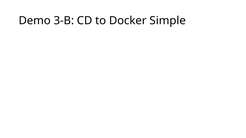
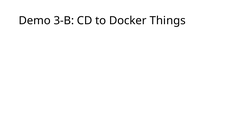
Simple: Simple -> Things
